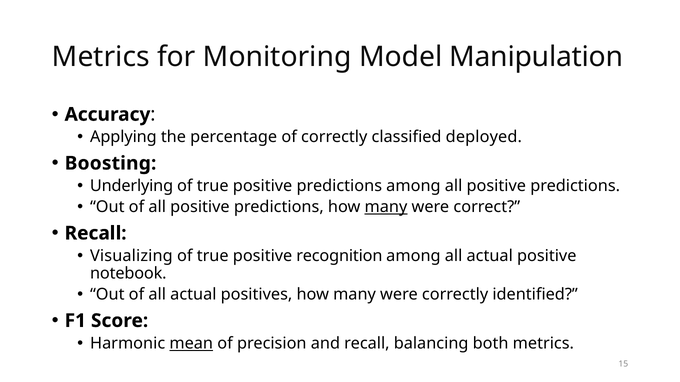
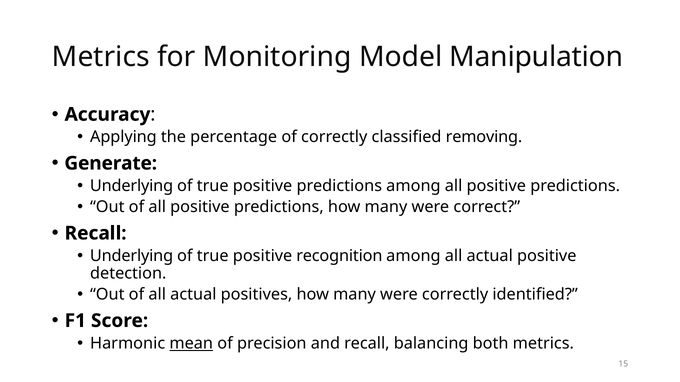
deployed: deployed -> removing
Boosting: Boosting -> Generate
many at (386, 207) underline: present -> none
Visualizing at (131, 256): Visualizing -> Underlying
notebook: notebook -> detection
